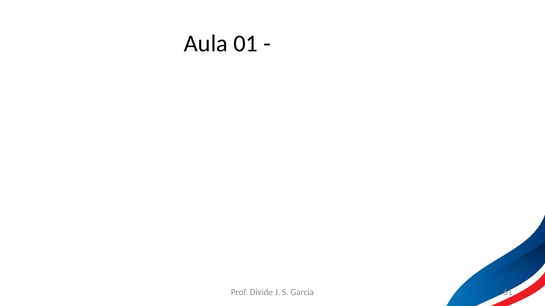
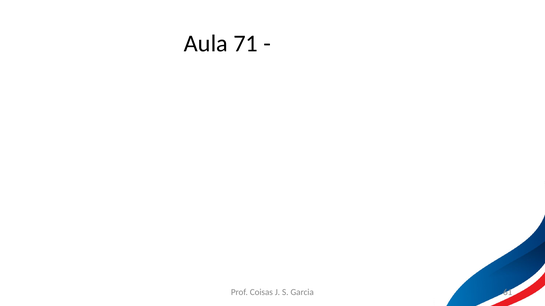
01: 01 -> 71
Divide: Divide -> Coisas
